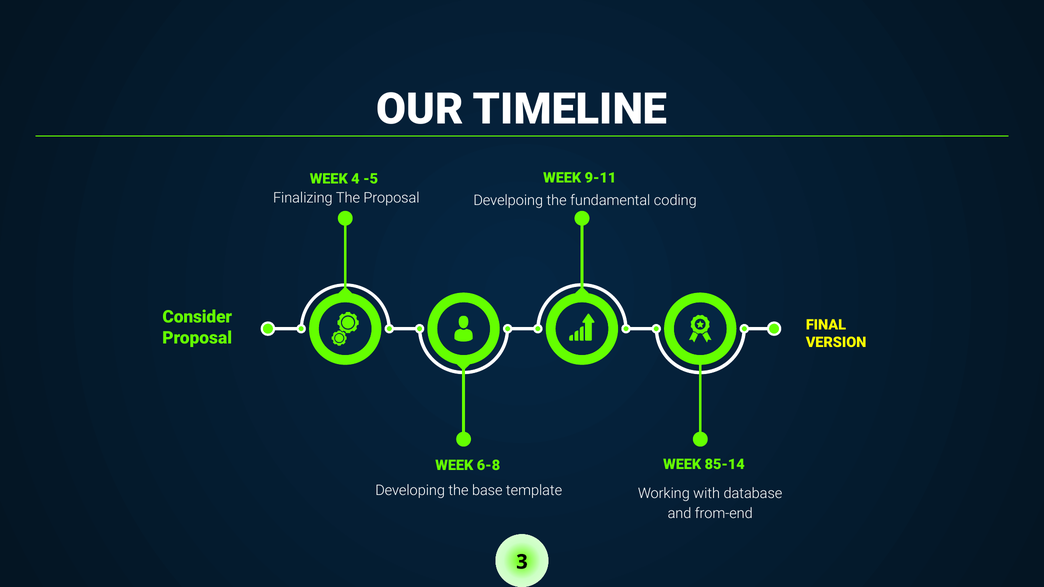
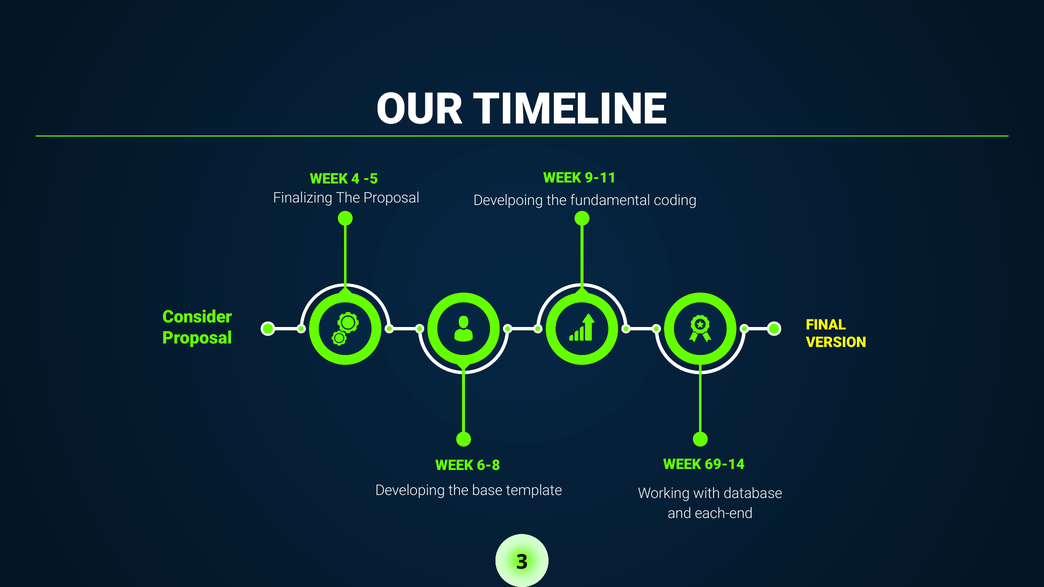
85-14: 85-14 -> 69-14
from-end: from-end -> each-end
